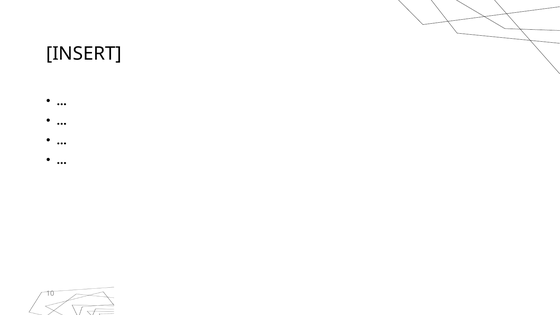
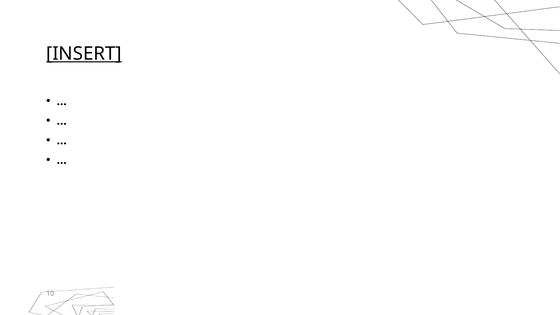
INSERT underline: none -> present
